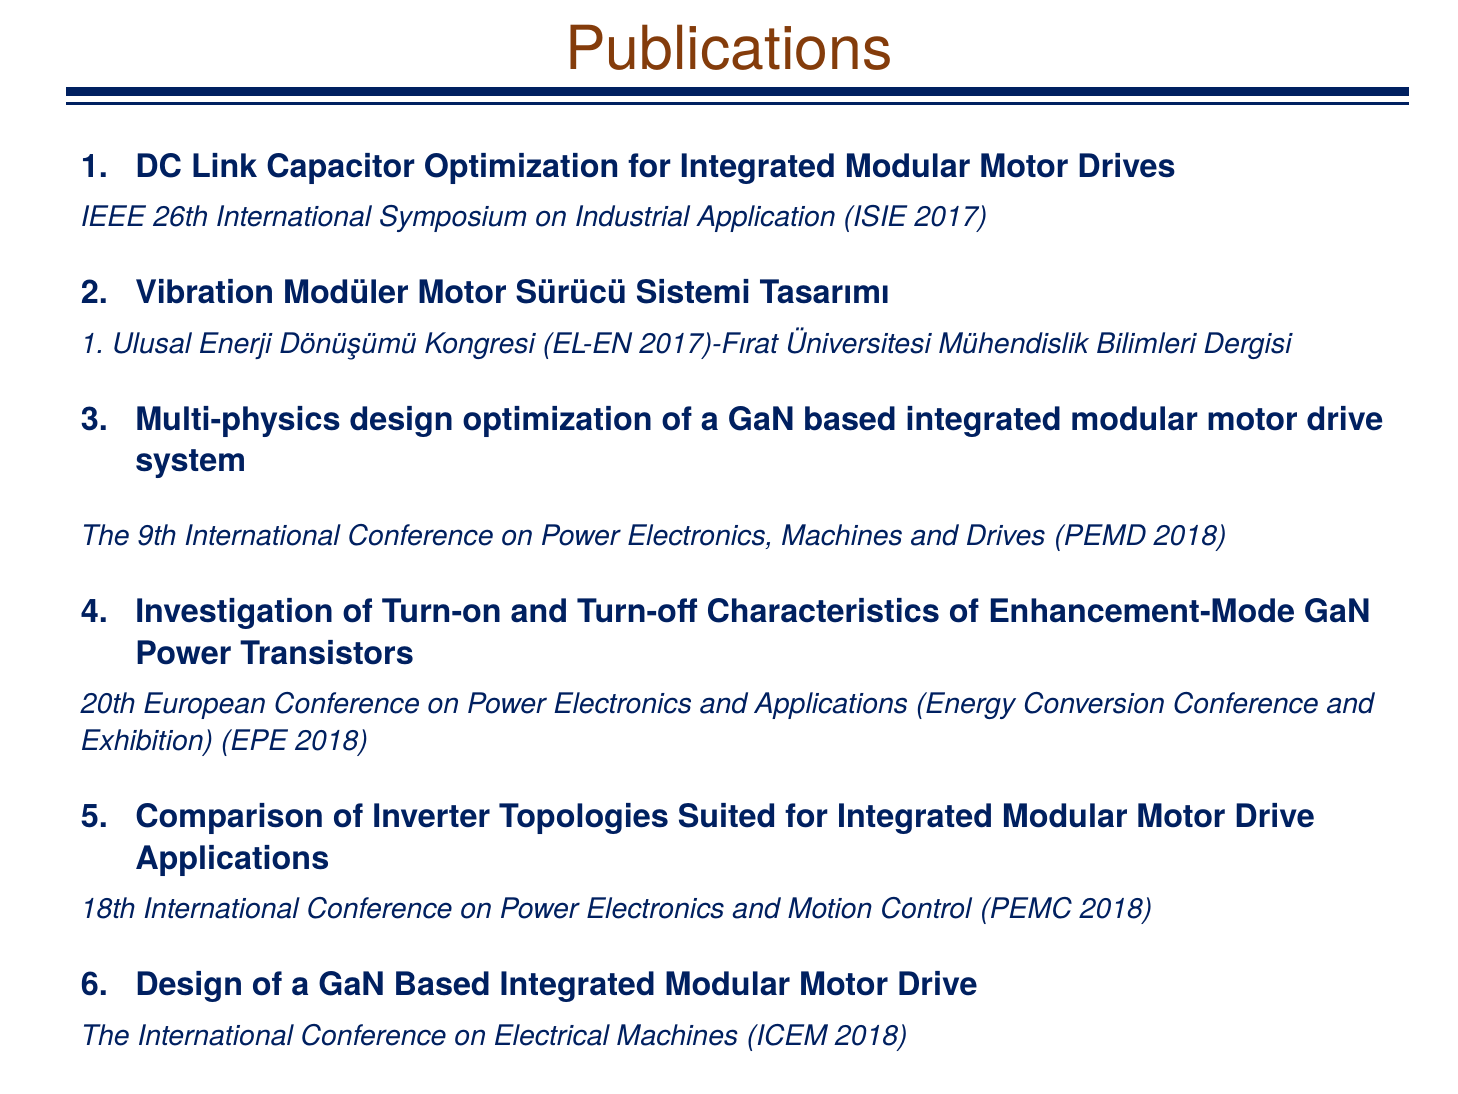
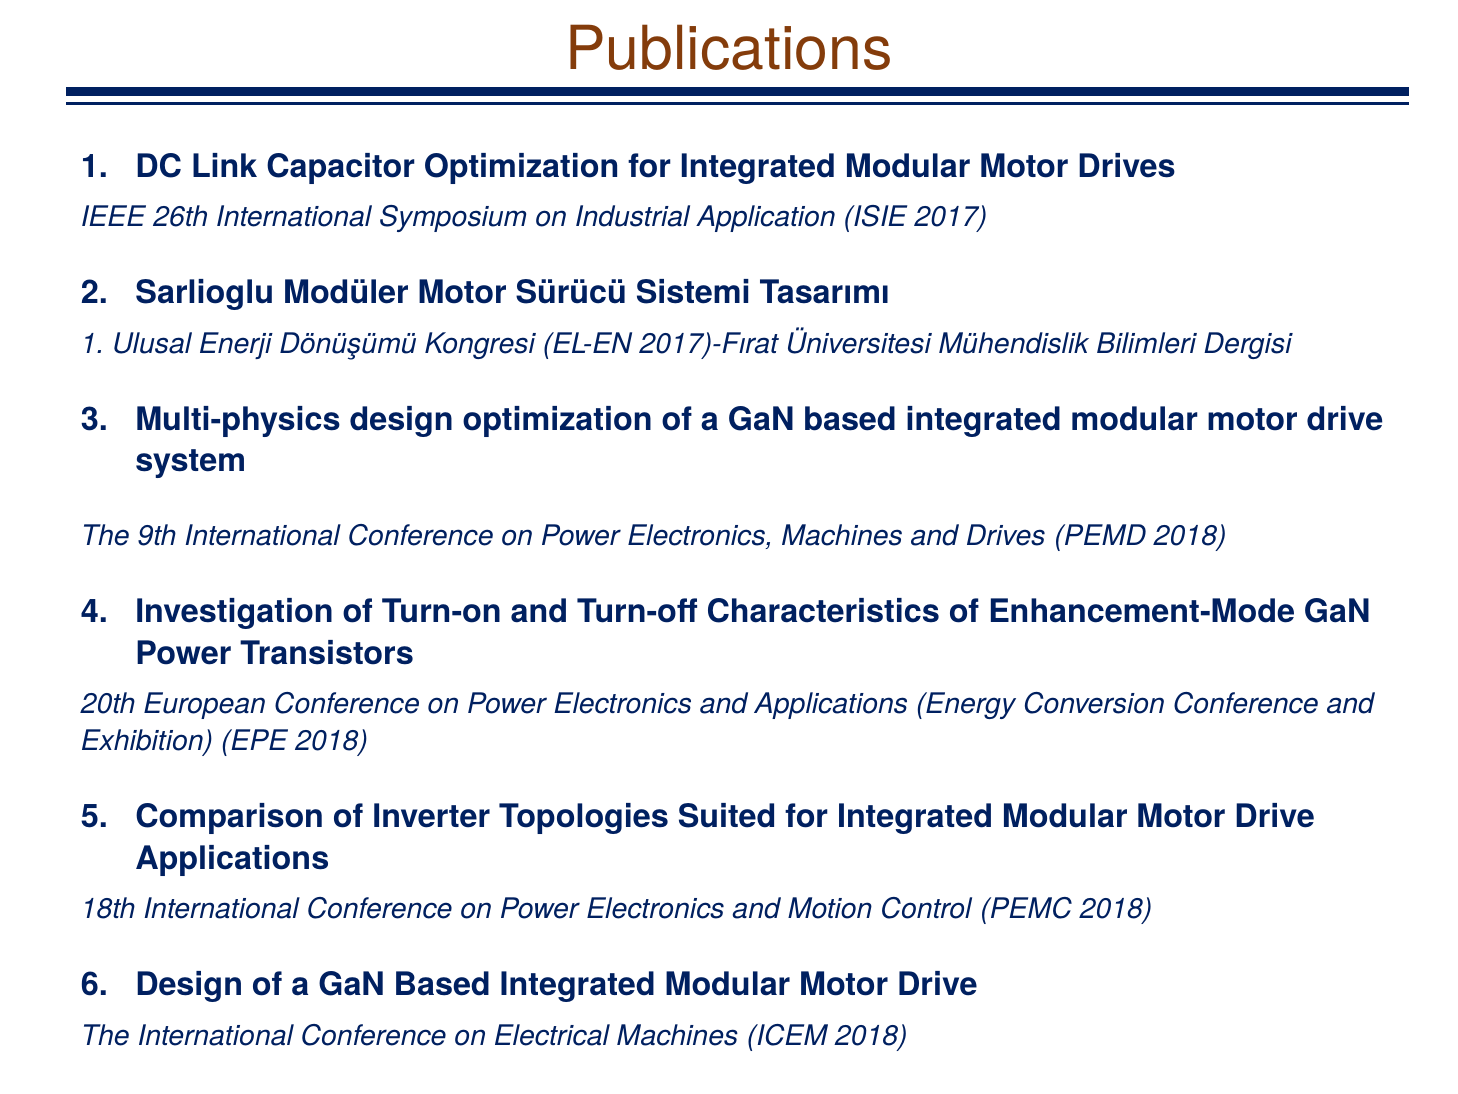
Vibration: Vibration -> Sarlioglu
